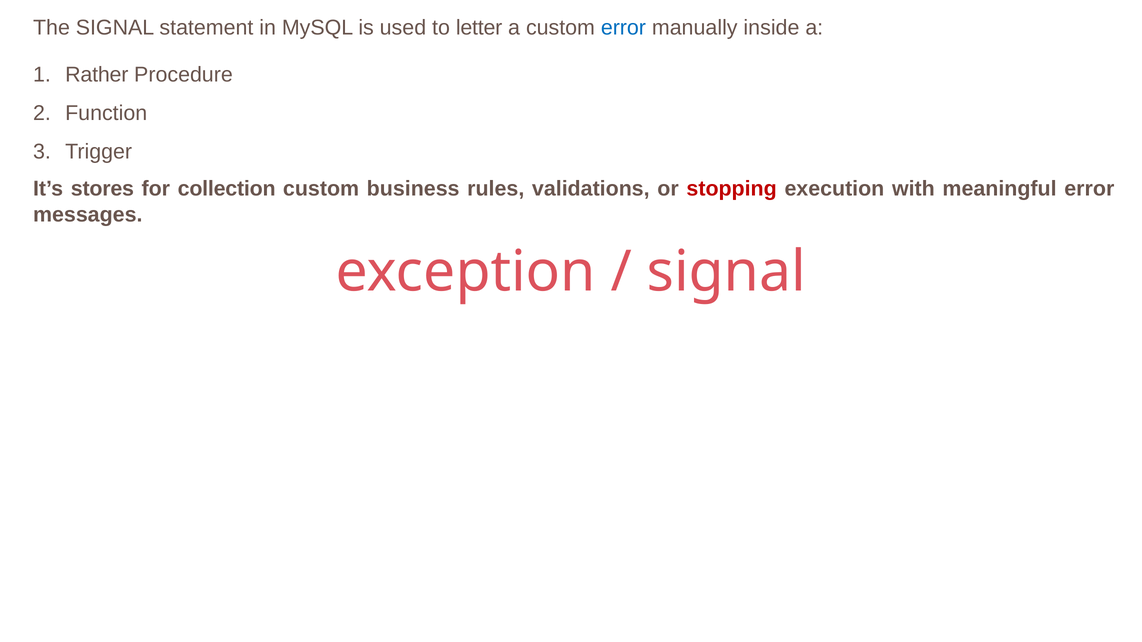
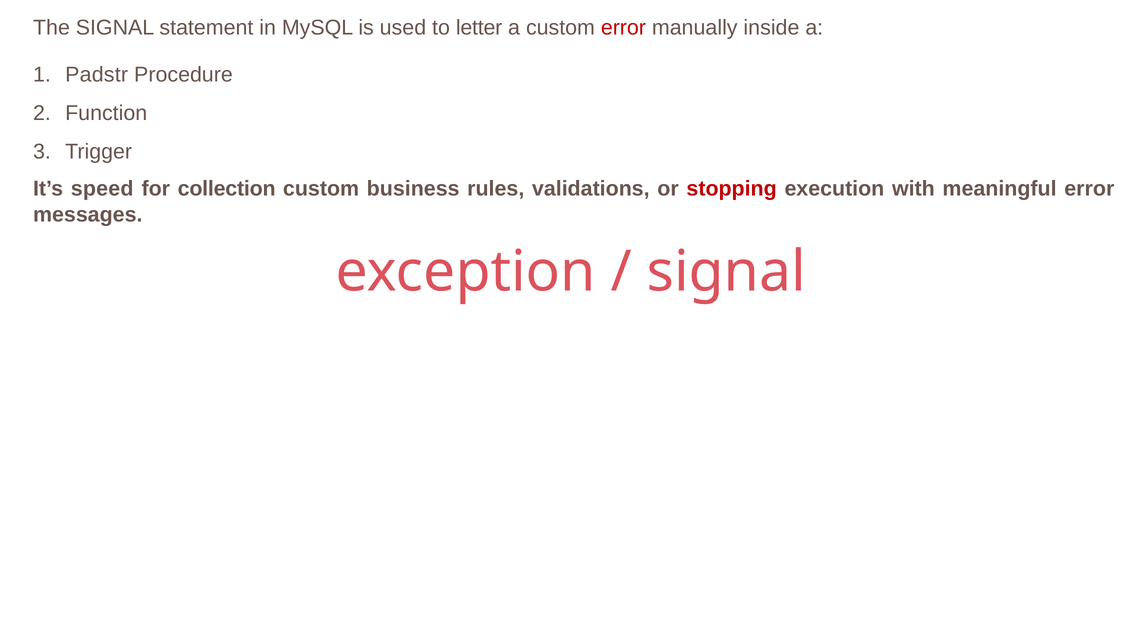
error at (623, 28) colour: blue -> red
Rather: Rather -> Padstr
stores: stores -> speed
